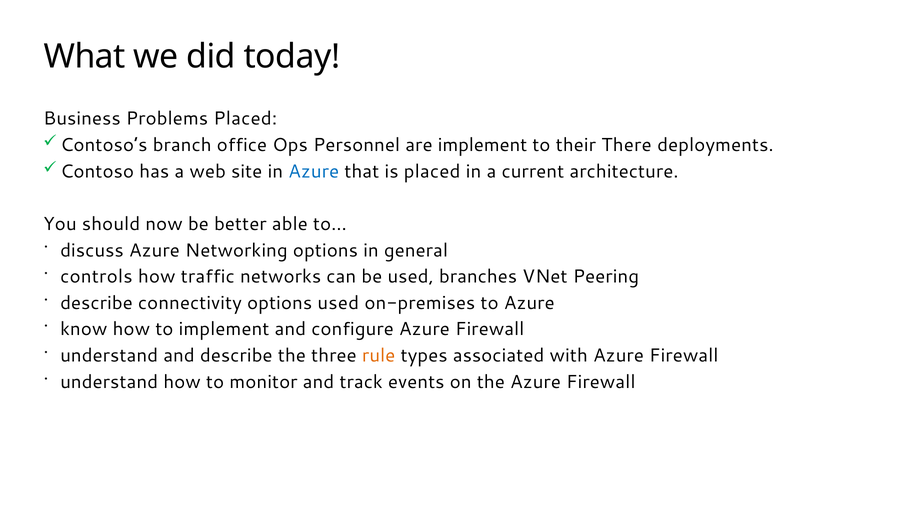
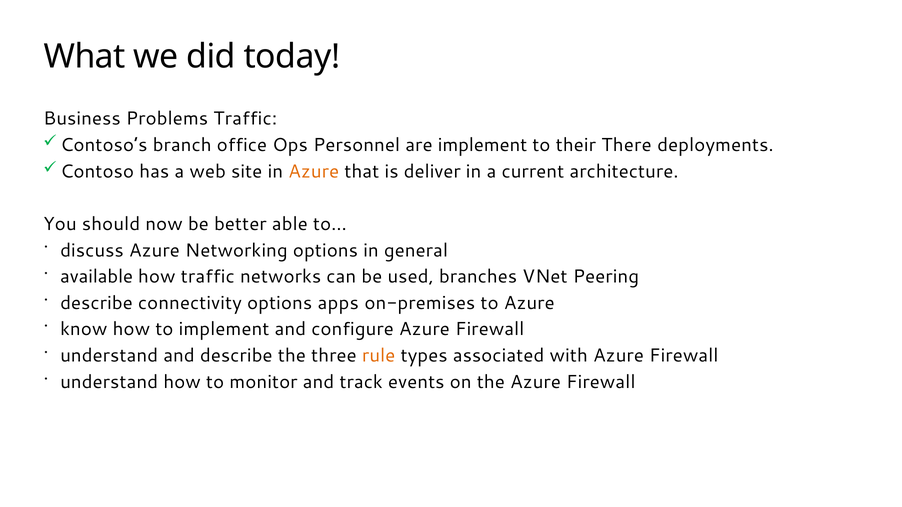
Problems Placed: Placed -> Traffic
Azure at (314, 171) colour: blue -> orange
is placed: placed -> deliver
controls: controls -> available
options used: used -> apps
